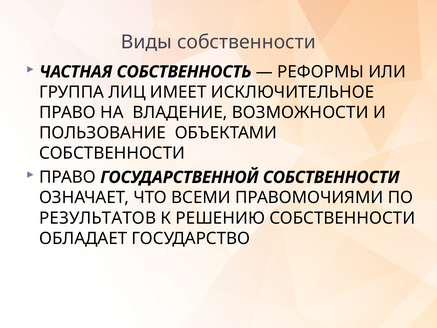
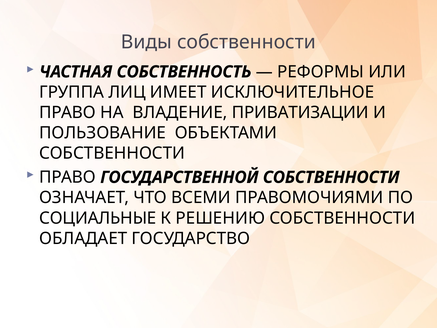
ВОЗМОЖНОСТИ: ВОЗМОЖНОСТИ -> ПРИВАТИЗАЦИИ
РЕЗУЛЬТАТОВ: РЕЗУЛЬТАТОВ -> СОЦИАЛЬНЫЕ
